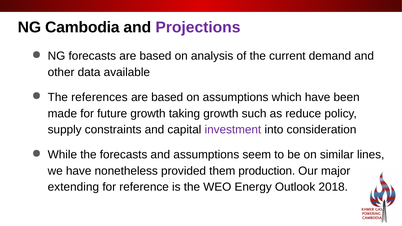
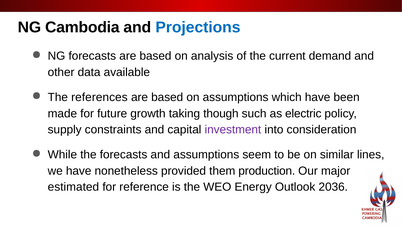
Projections colour: purple -> blue
taking growth: growth -> though
reduce: reduce -> electric
extending: extending -> estimated
2018: 2018 -> 2036
